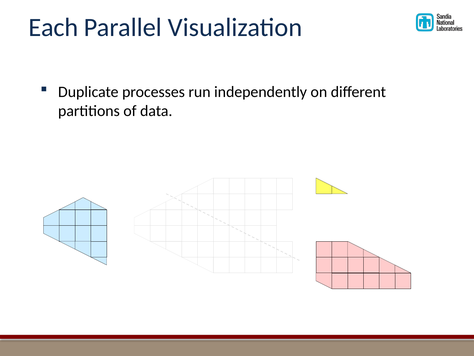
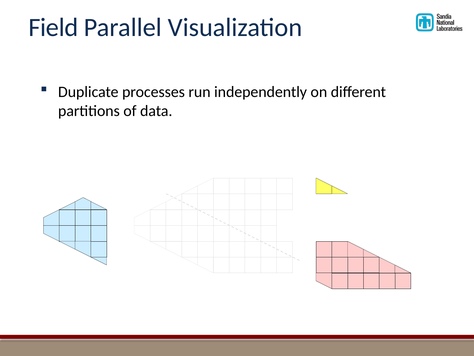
Each: Each -> Field
